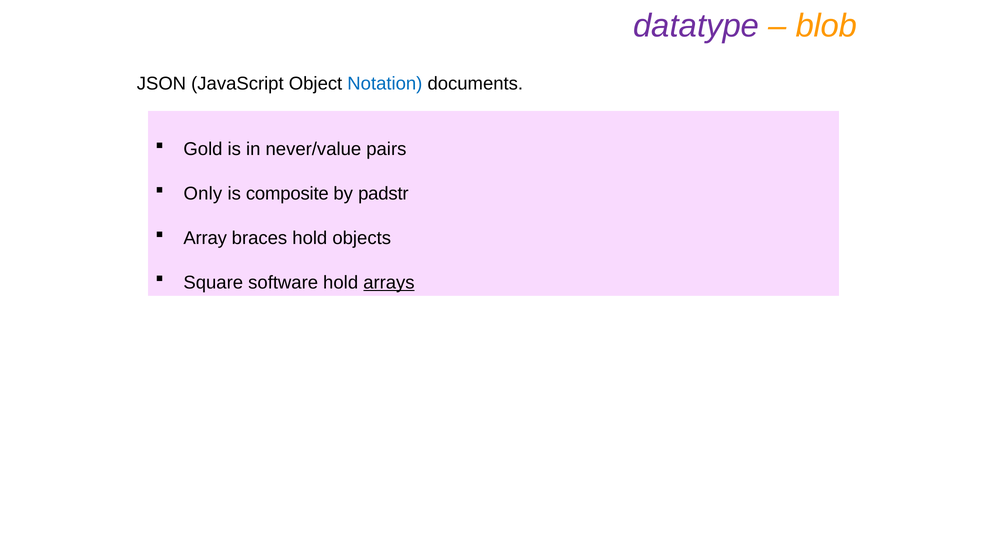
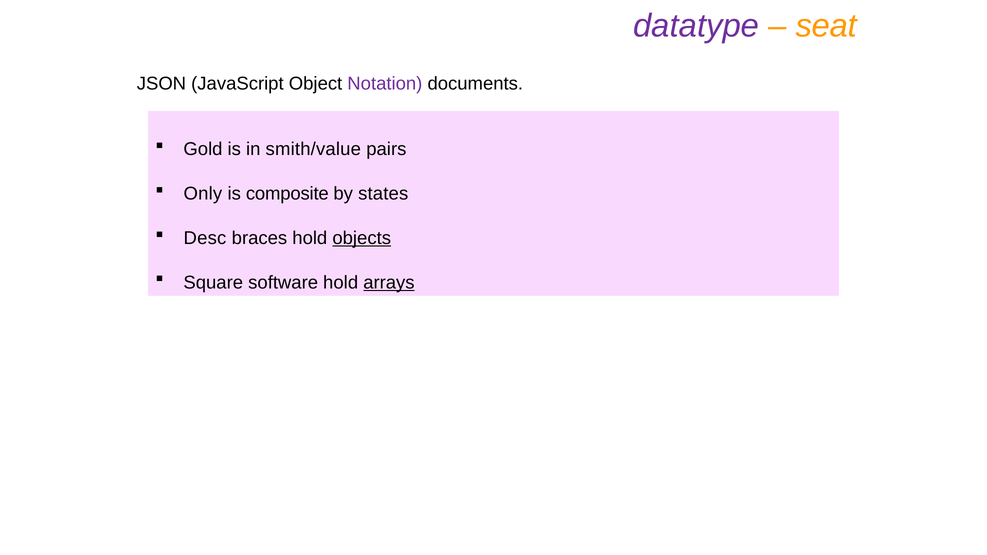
blob: blob -> seat
Notation colour: blue -> purple
never/value: never/value -> smith/value
padstr: padstr -> states
Array: Array -> Desc
objects underline: none -> present
